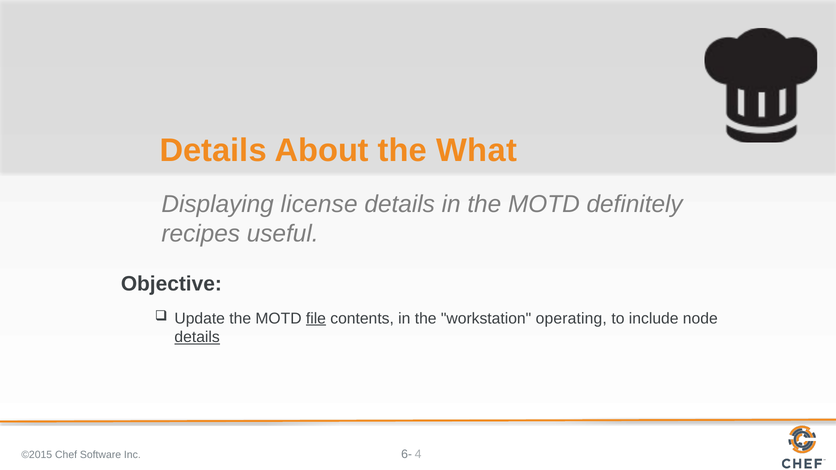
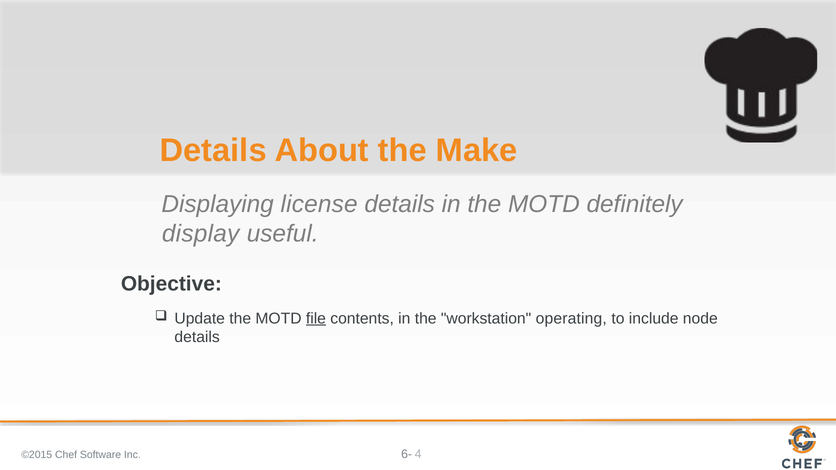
What: What -> Make
recipes: recipes -> display
details at (197, 337) underline: present -> none
